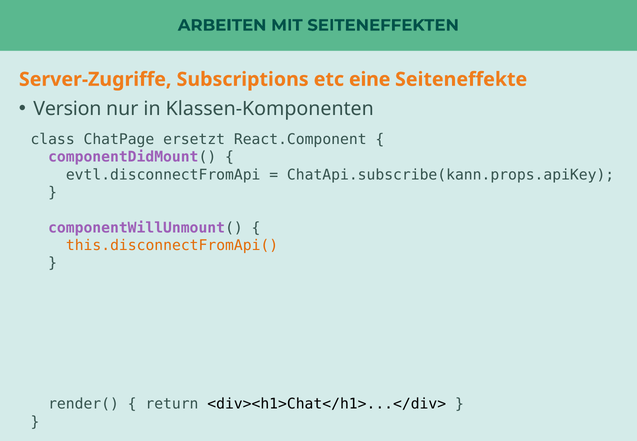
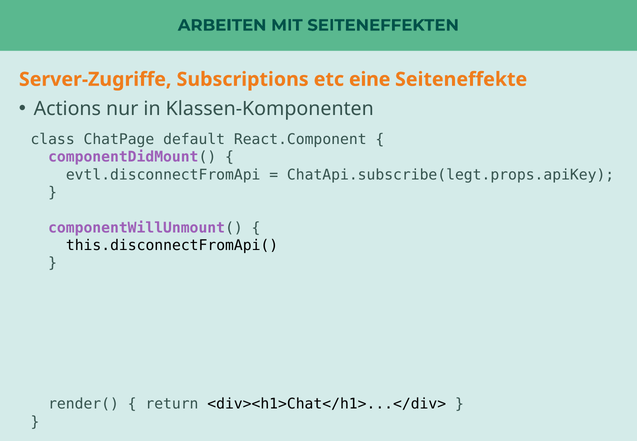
Version: Version -> Actions
ersetzt: ersetzt -> default
ChatApi.subscribe(kann.props.apiKey: ChatApi.subscribe(kann.props.apiKey -> ChatApi.subscribe(legt.props.apiKey
this.disconnectFromApi( colour: orange -> black
